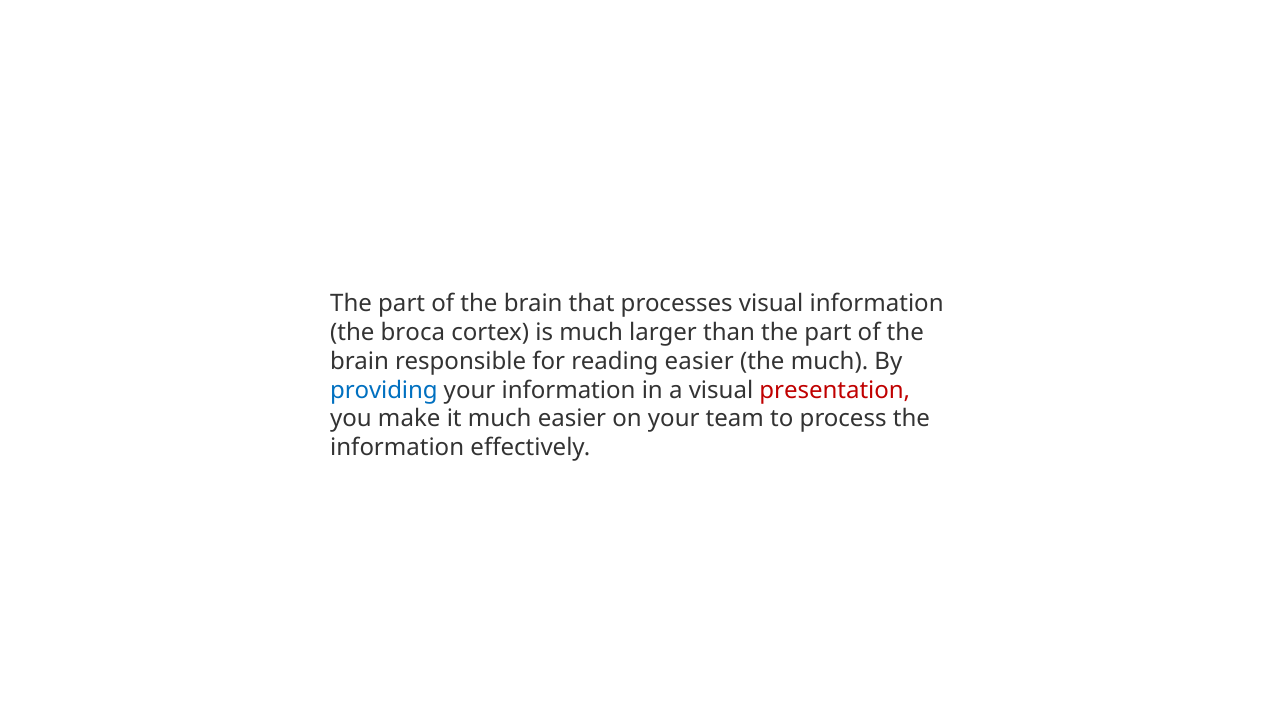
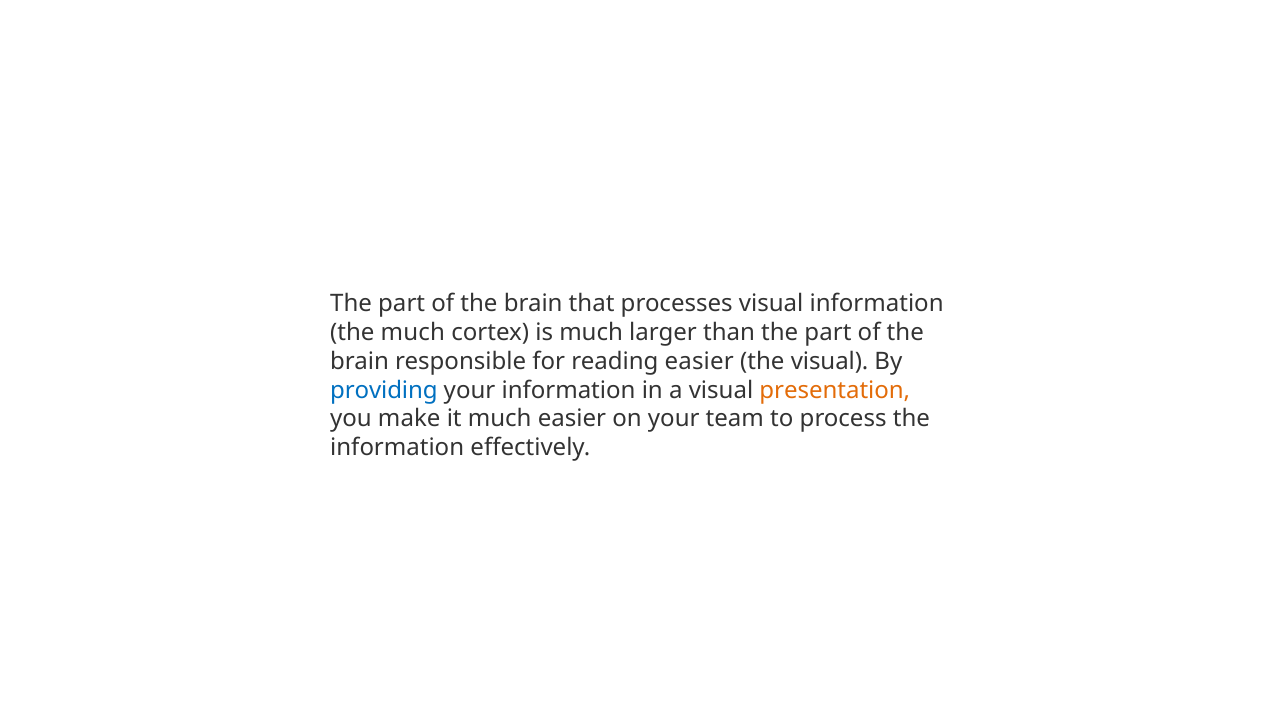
the broca: broca -> much
the much: much -> visual
presentation colour: red -> orange
